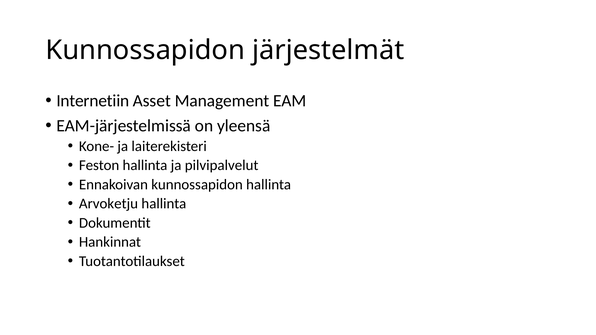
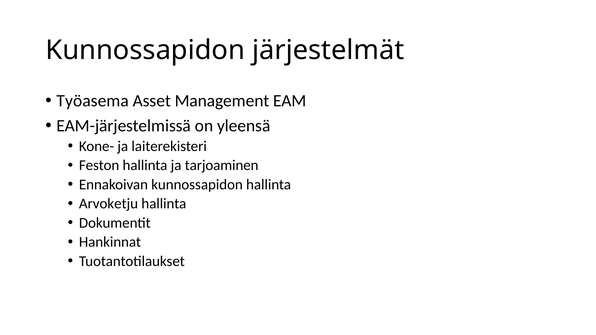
Internetiin: Internetiin -> Työasema
pilvipalvelut: pilvipalvelut -> tarjoaminen
